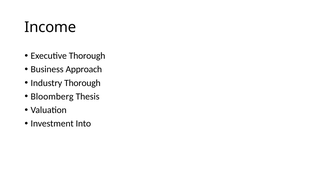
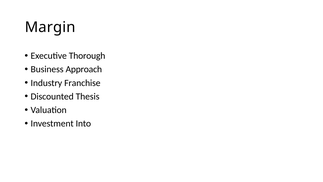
Income: Income -> Margin
Industry Thorough: Thorough -> Franchise
Bloomberg: Bloomberg -> Discounted
